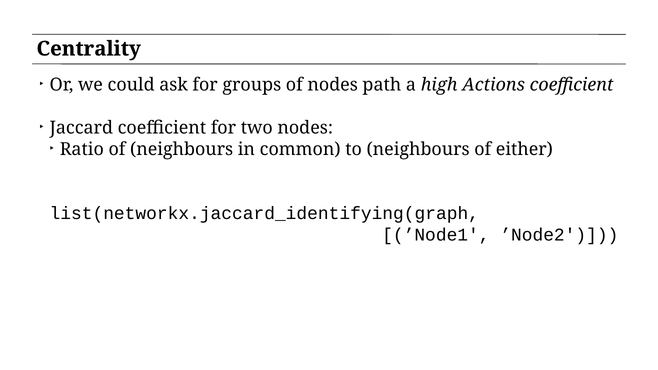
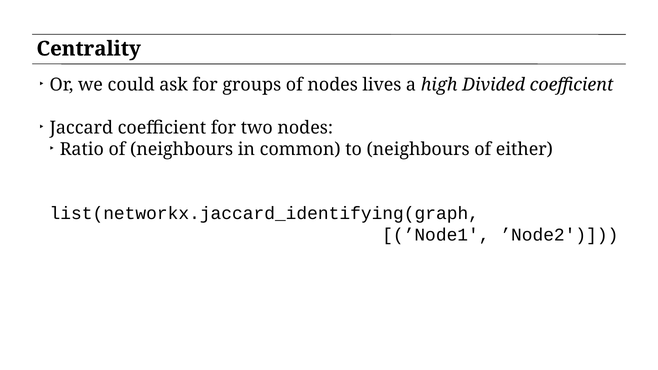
path: path -> lives
Actions: Actions -> Divided
